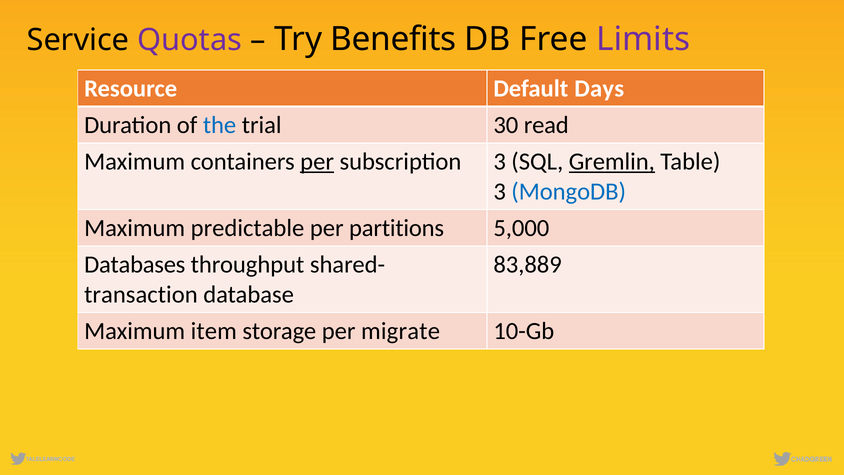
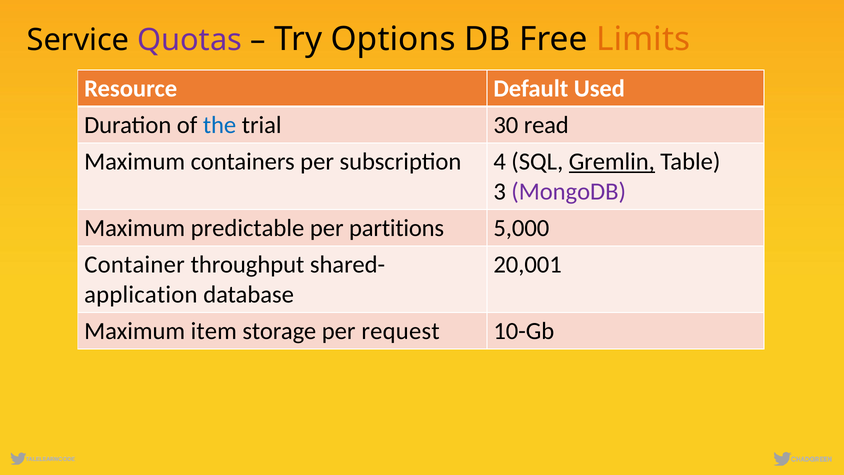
Benefits: Benefits -> Options
Limits colour: purple -> orange
Days: Days -> Used
per at (317, 161) underline: present -> none
subscription 3: 3 -> 4
MongoDB colour: blue -> purple
Databases: Databases -> Container
83,889: 83,889 -> 20,001
transaction: transaction -> application
migrate: migrate -> request
